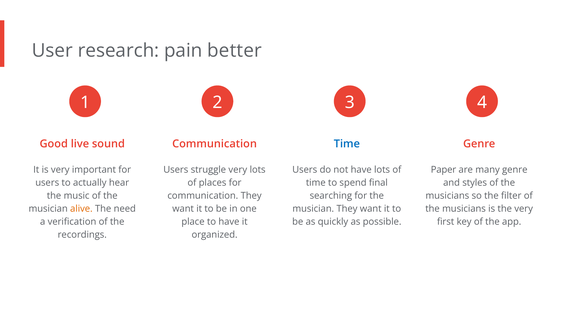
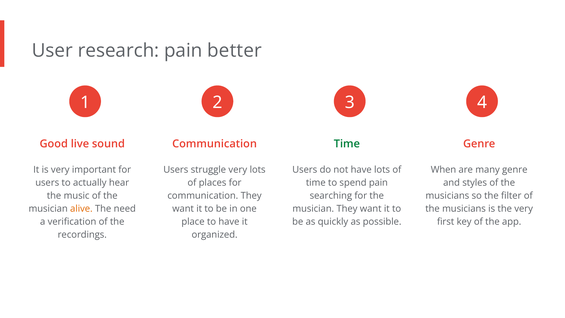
Time at (347, 144) colour: blue -> green
Paper: Paper -> When
spend final: final -> pain
